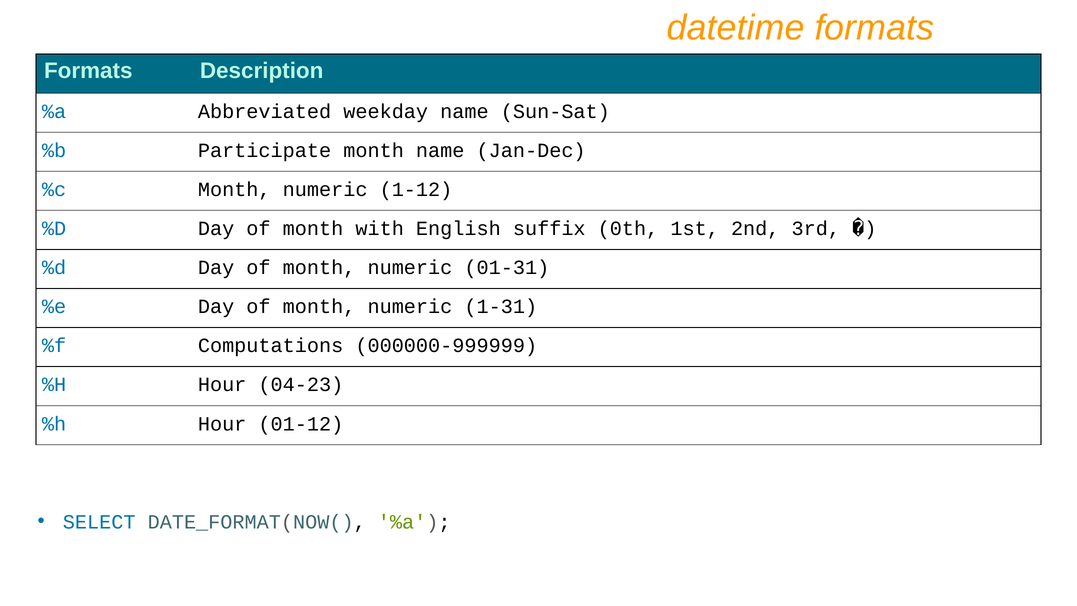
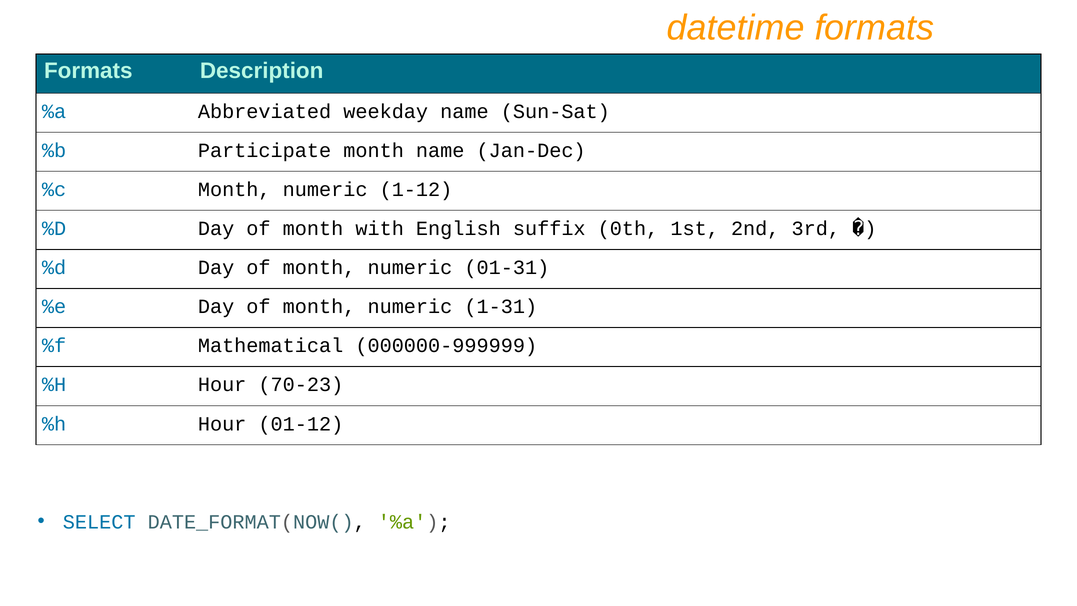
Computations: Computations -> Mathematical
04-23: 04-23 -> 70-23
